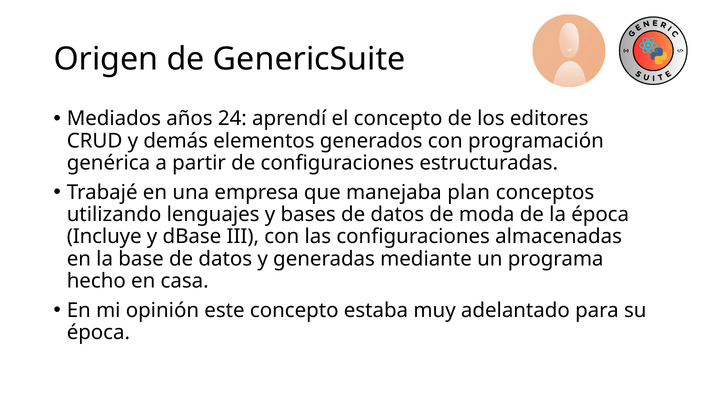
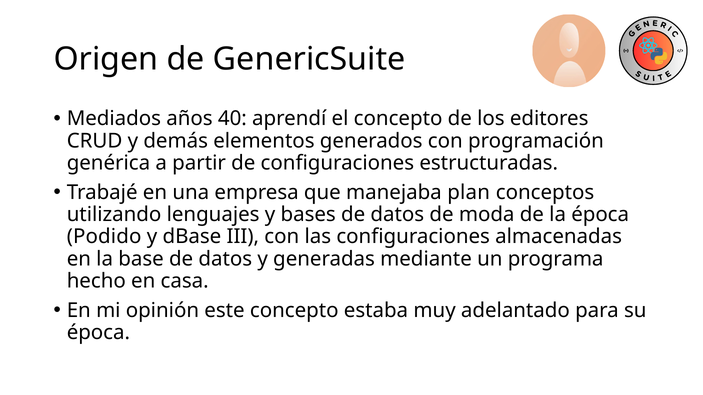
24: 24 -> 40
Incluye: Incluye -> Podido
